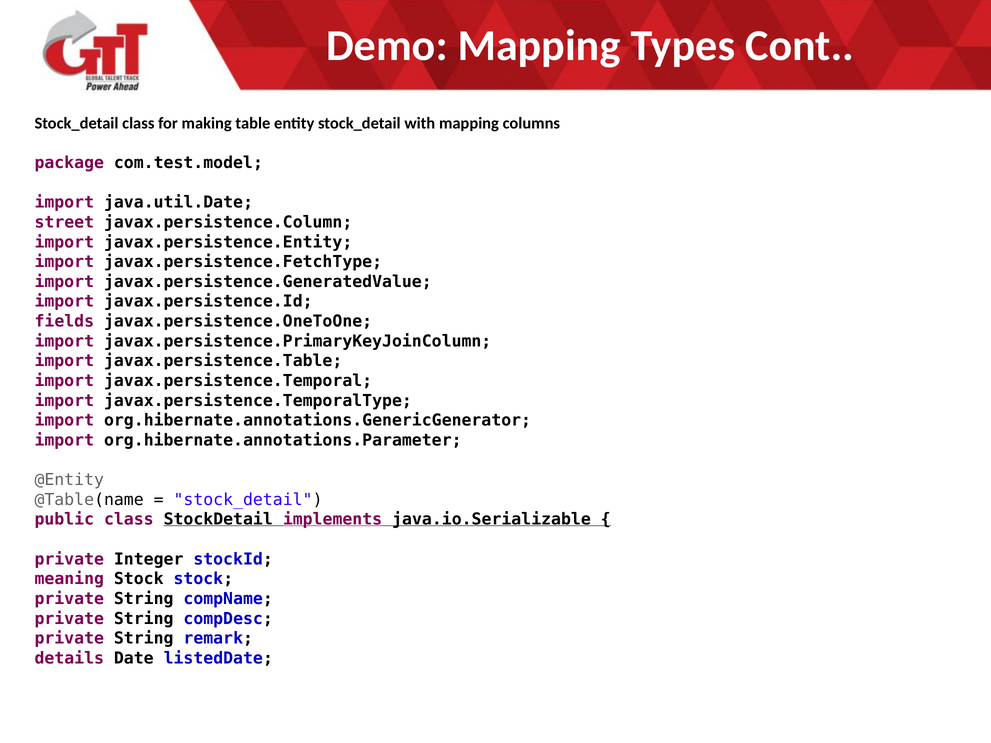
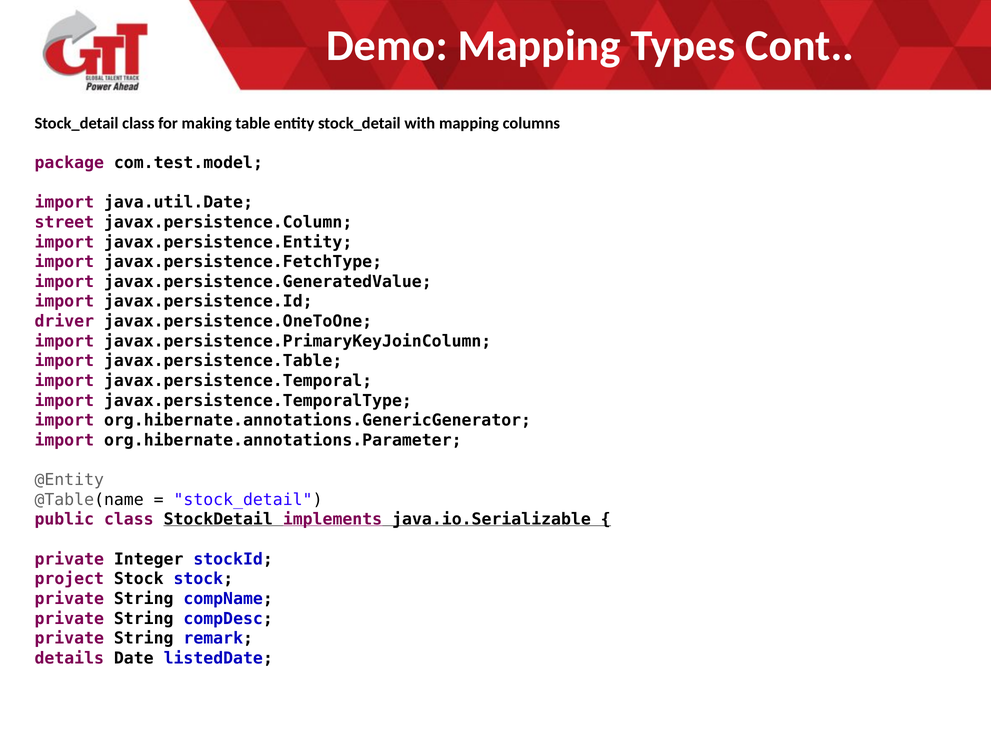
fields: fields -> driver
meaning: meaning -> project
